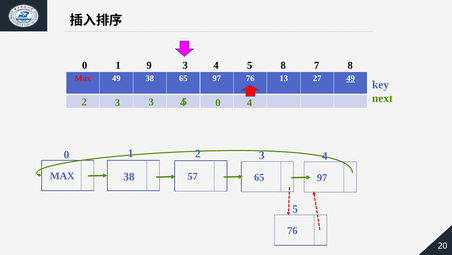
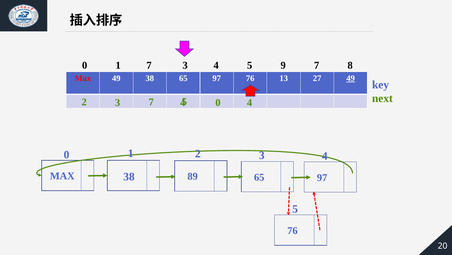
1 9: 9 -> 7
5 8: 8 -> 9
3 3: 3 -> 7
57: 57 -> 89
